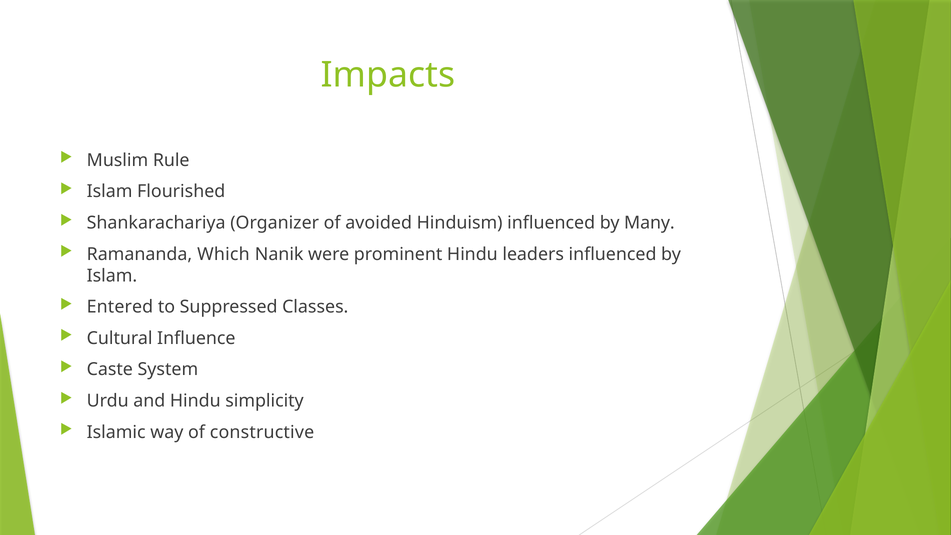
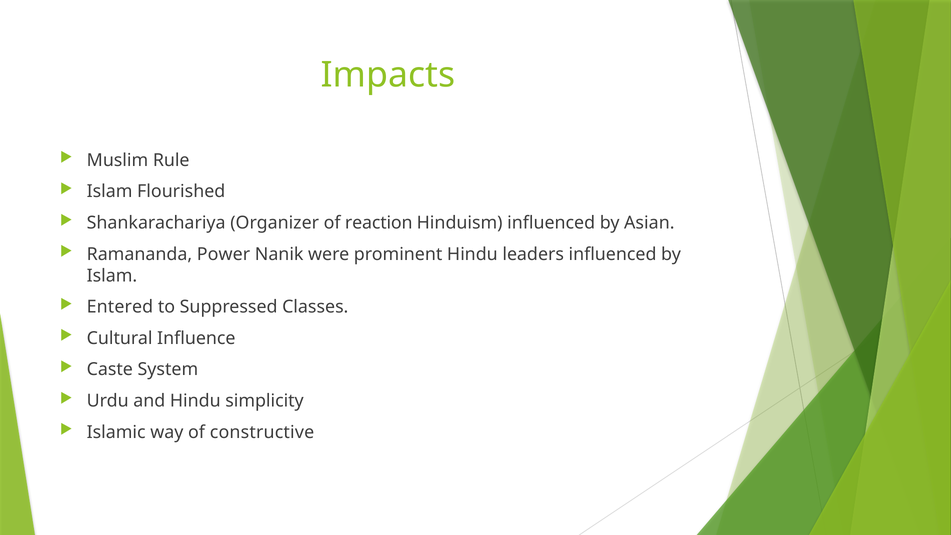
avoided: avoided -> reaction
Many: Many -> Asian
Which: Which -> Power
